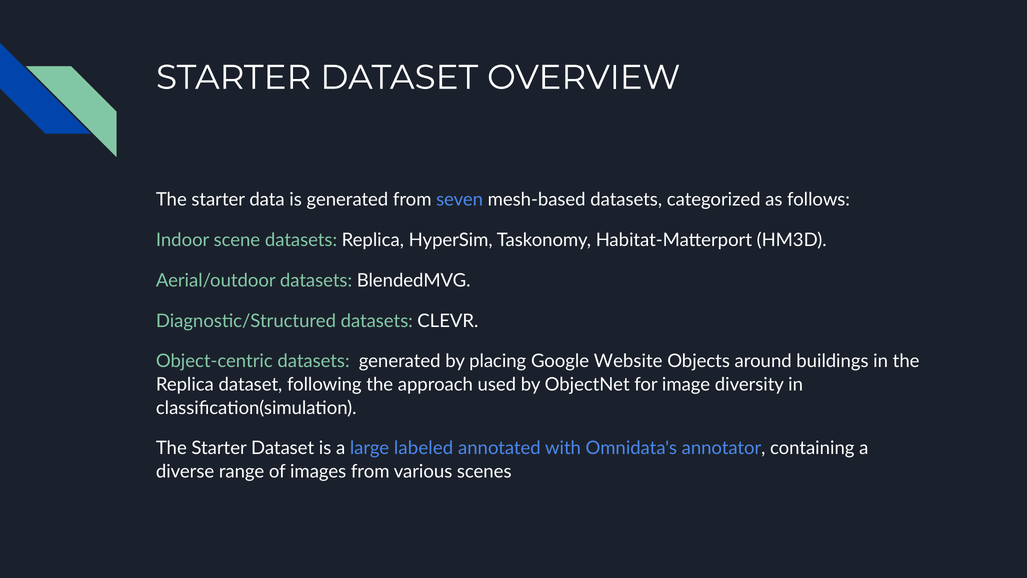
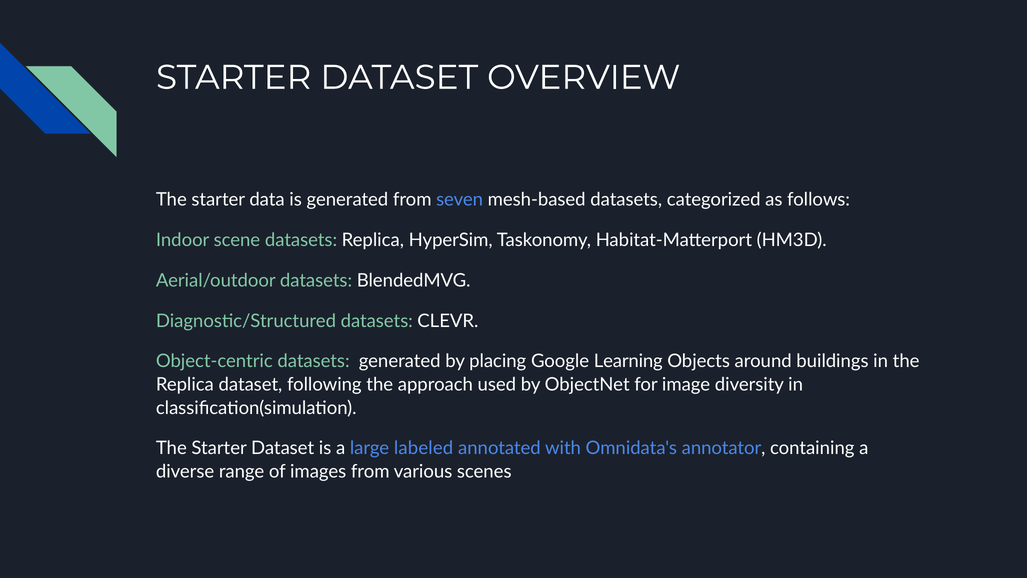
Website: Website -> Learning
